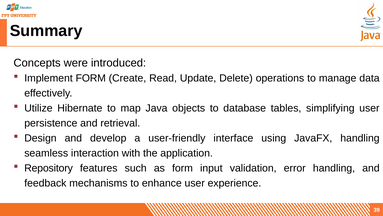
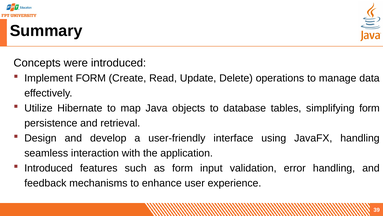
simplifying user: user -> form
Repository at (49, 168): Repository -> Introduced
